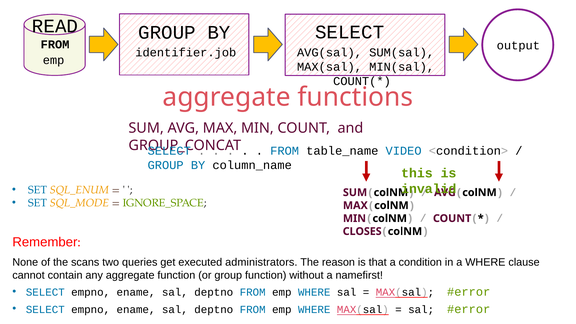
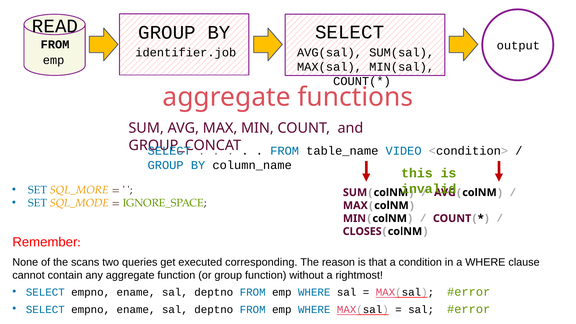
SQL_ENUM: SQL_ENUM -> SQL_MORE
administrators: administrators -> corresponding
namefirst: namefirst -> rightmost
